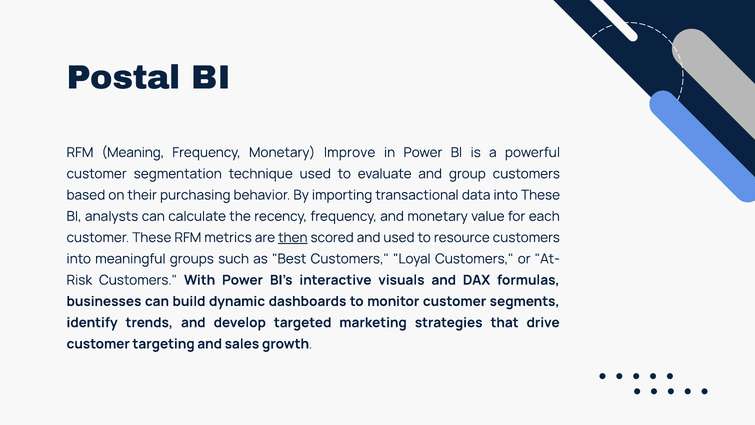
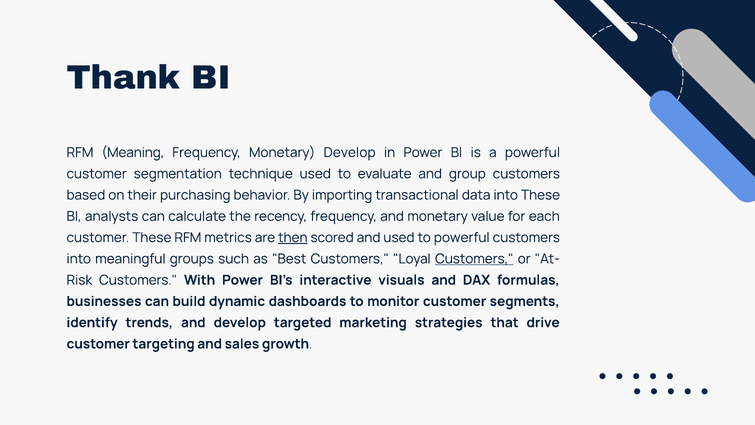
Postal: Postal -> Thank
Monetary Improve: Improve -> Develop
to resource: resource -> powerful
Customers at (474, 259) underline: none -> present
